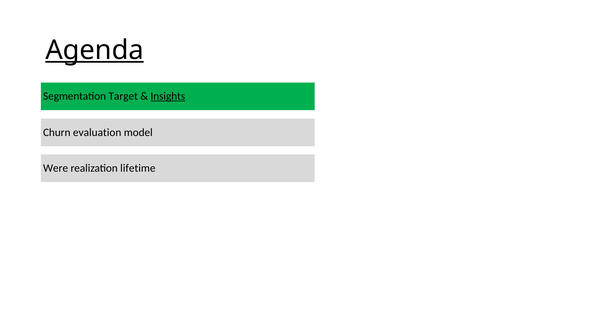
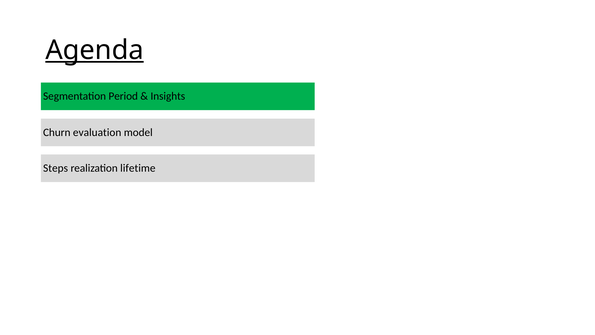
Target: Target -> Period
Insights underline: present -> none
Were: Were -> Steps
